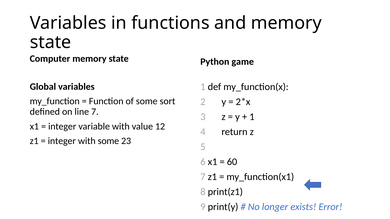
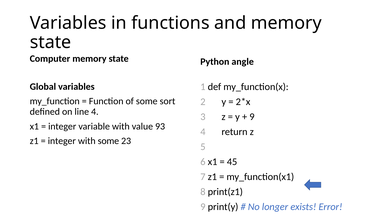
game: game -> angle
defined on line 7: 7 -> 4
1 at (252, 117): 1 -> 9
12: 12 -> 93
60: 60 -> 45
